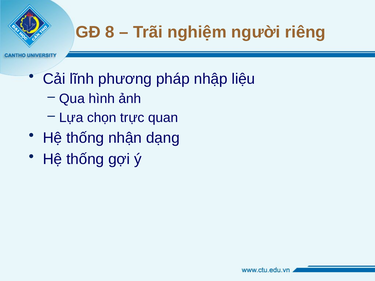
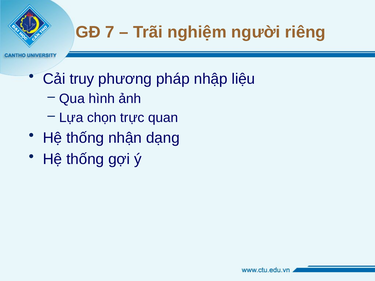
8: 8 -> 7
lĩnh: lĩnh -> truy
